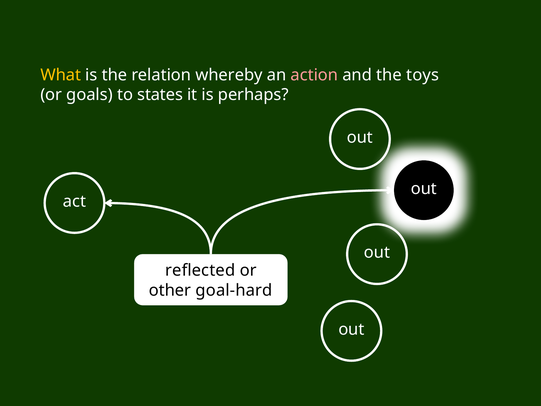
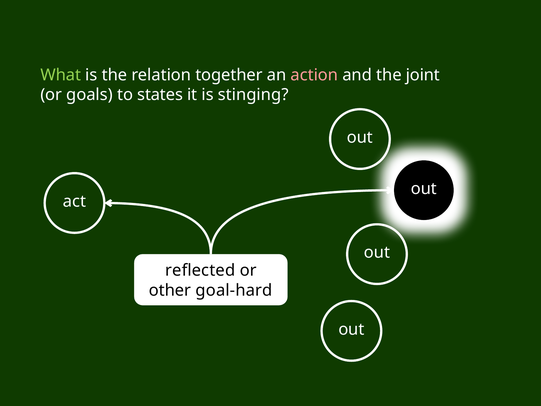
What colour: yellow -> light green
whereby: whereby -> together
toys: toys -> joint
perhaps: perhaps -> stinging
